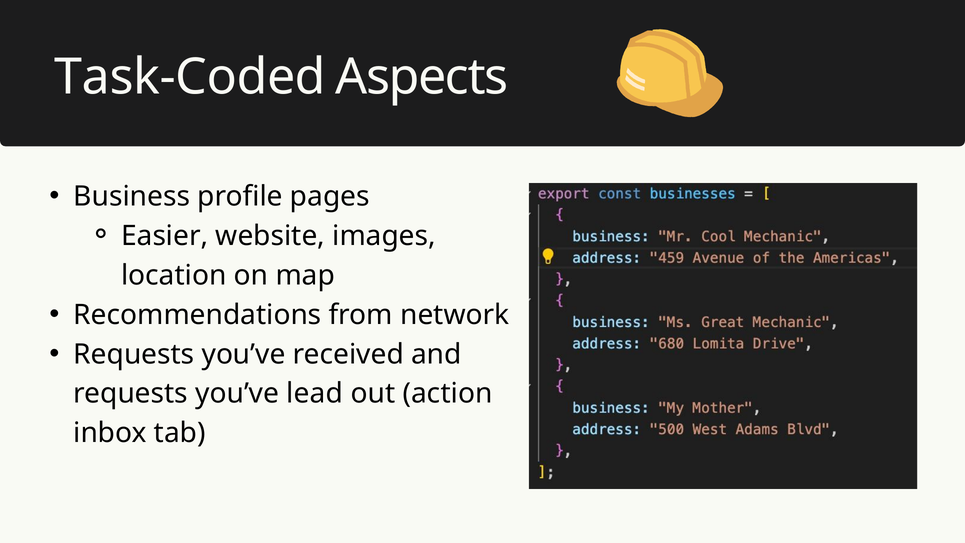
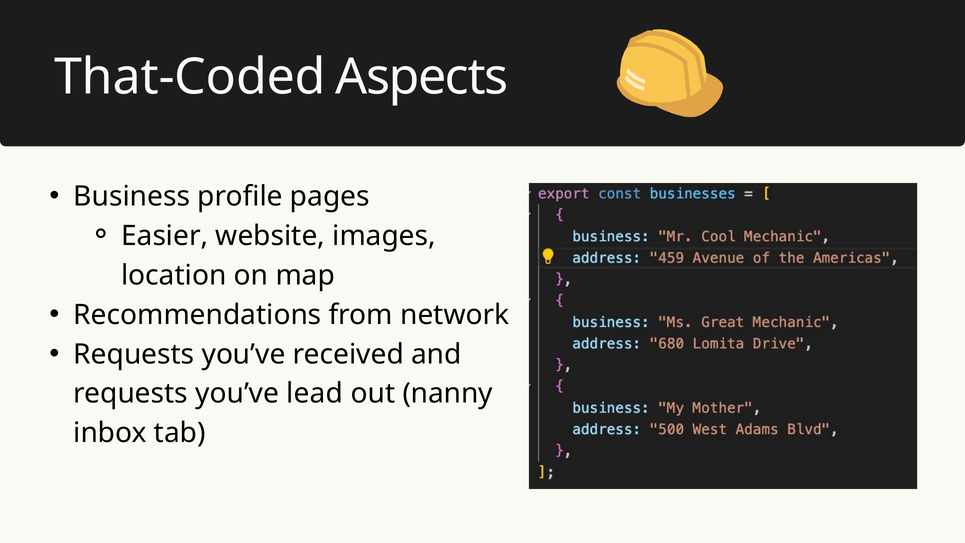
Task-Coded: Task-Coded -> That-Coded
action: action -> nanny
